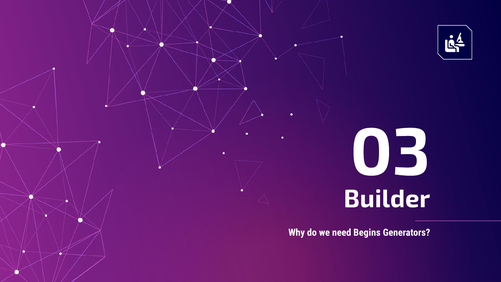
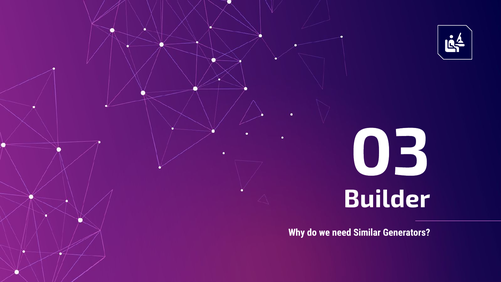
Begins: Begins -> Similar
